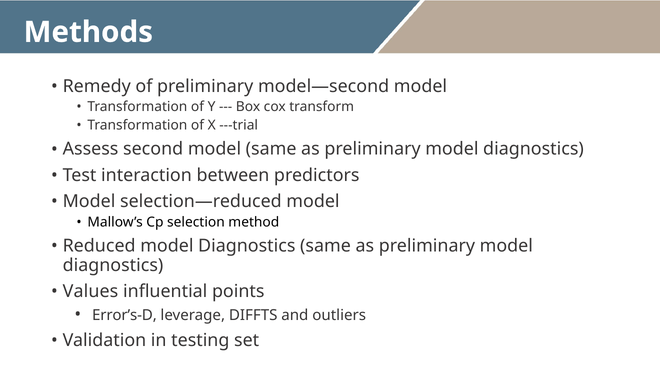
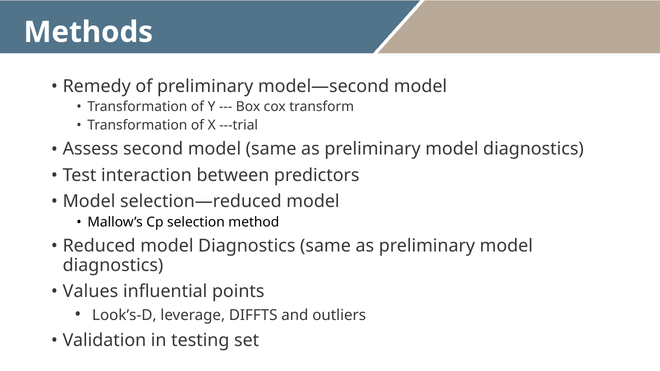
Error’s-D: Error’s-D -> Look’s-D
